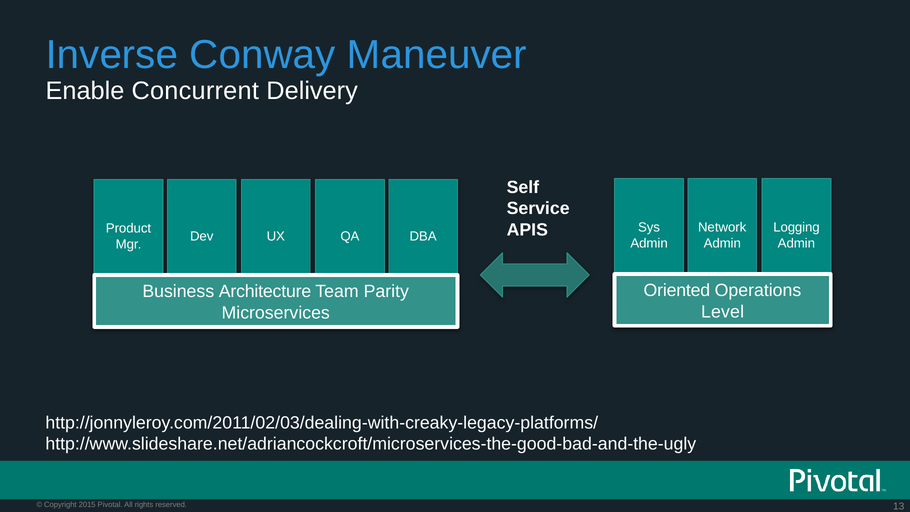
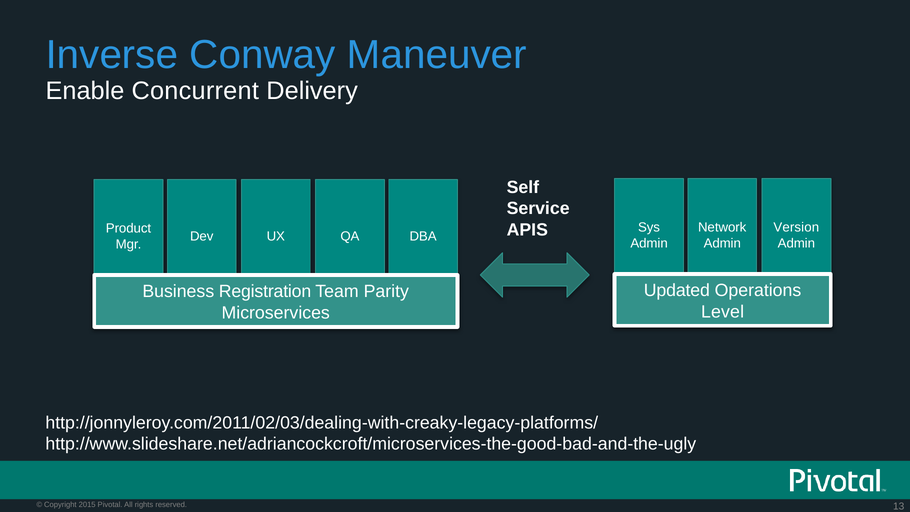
Logging: Logging -> Version
Oriented: Oriented -> Updated
Architecture: Architecture -> Registration
